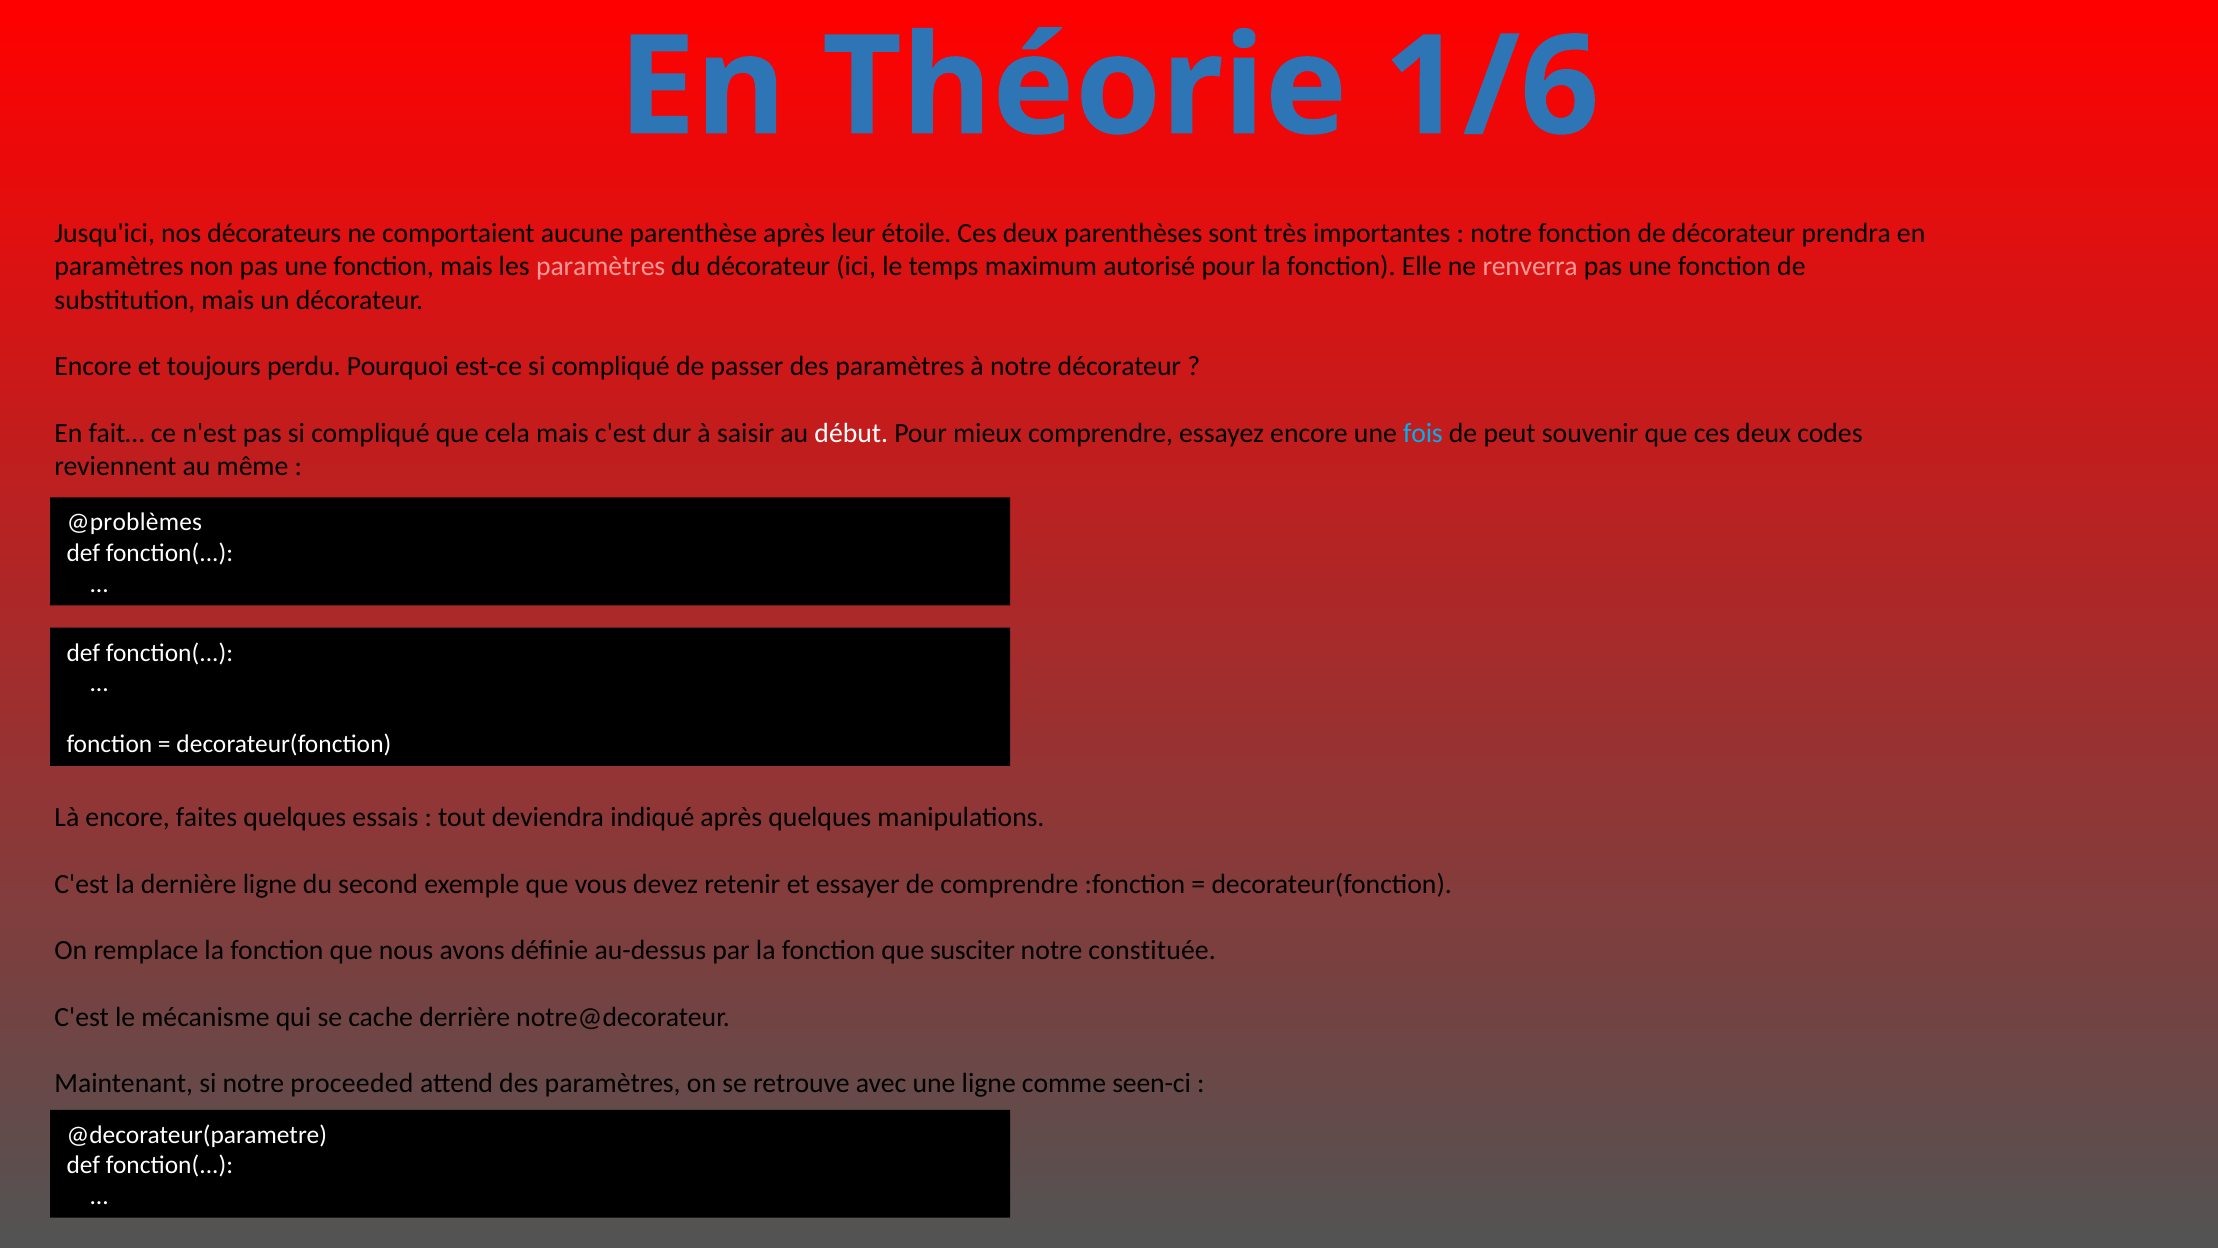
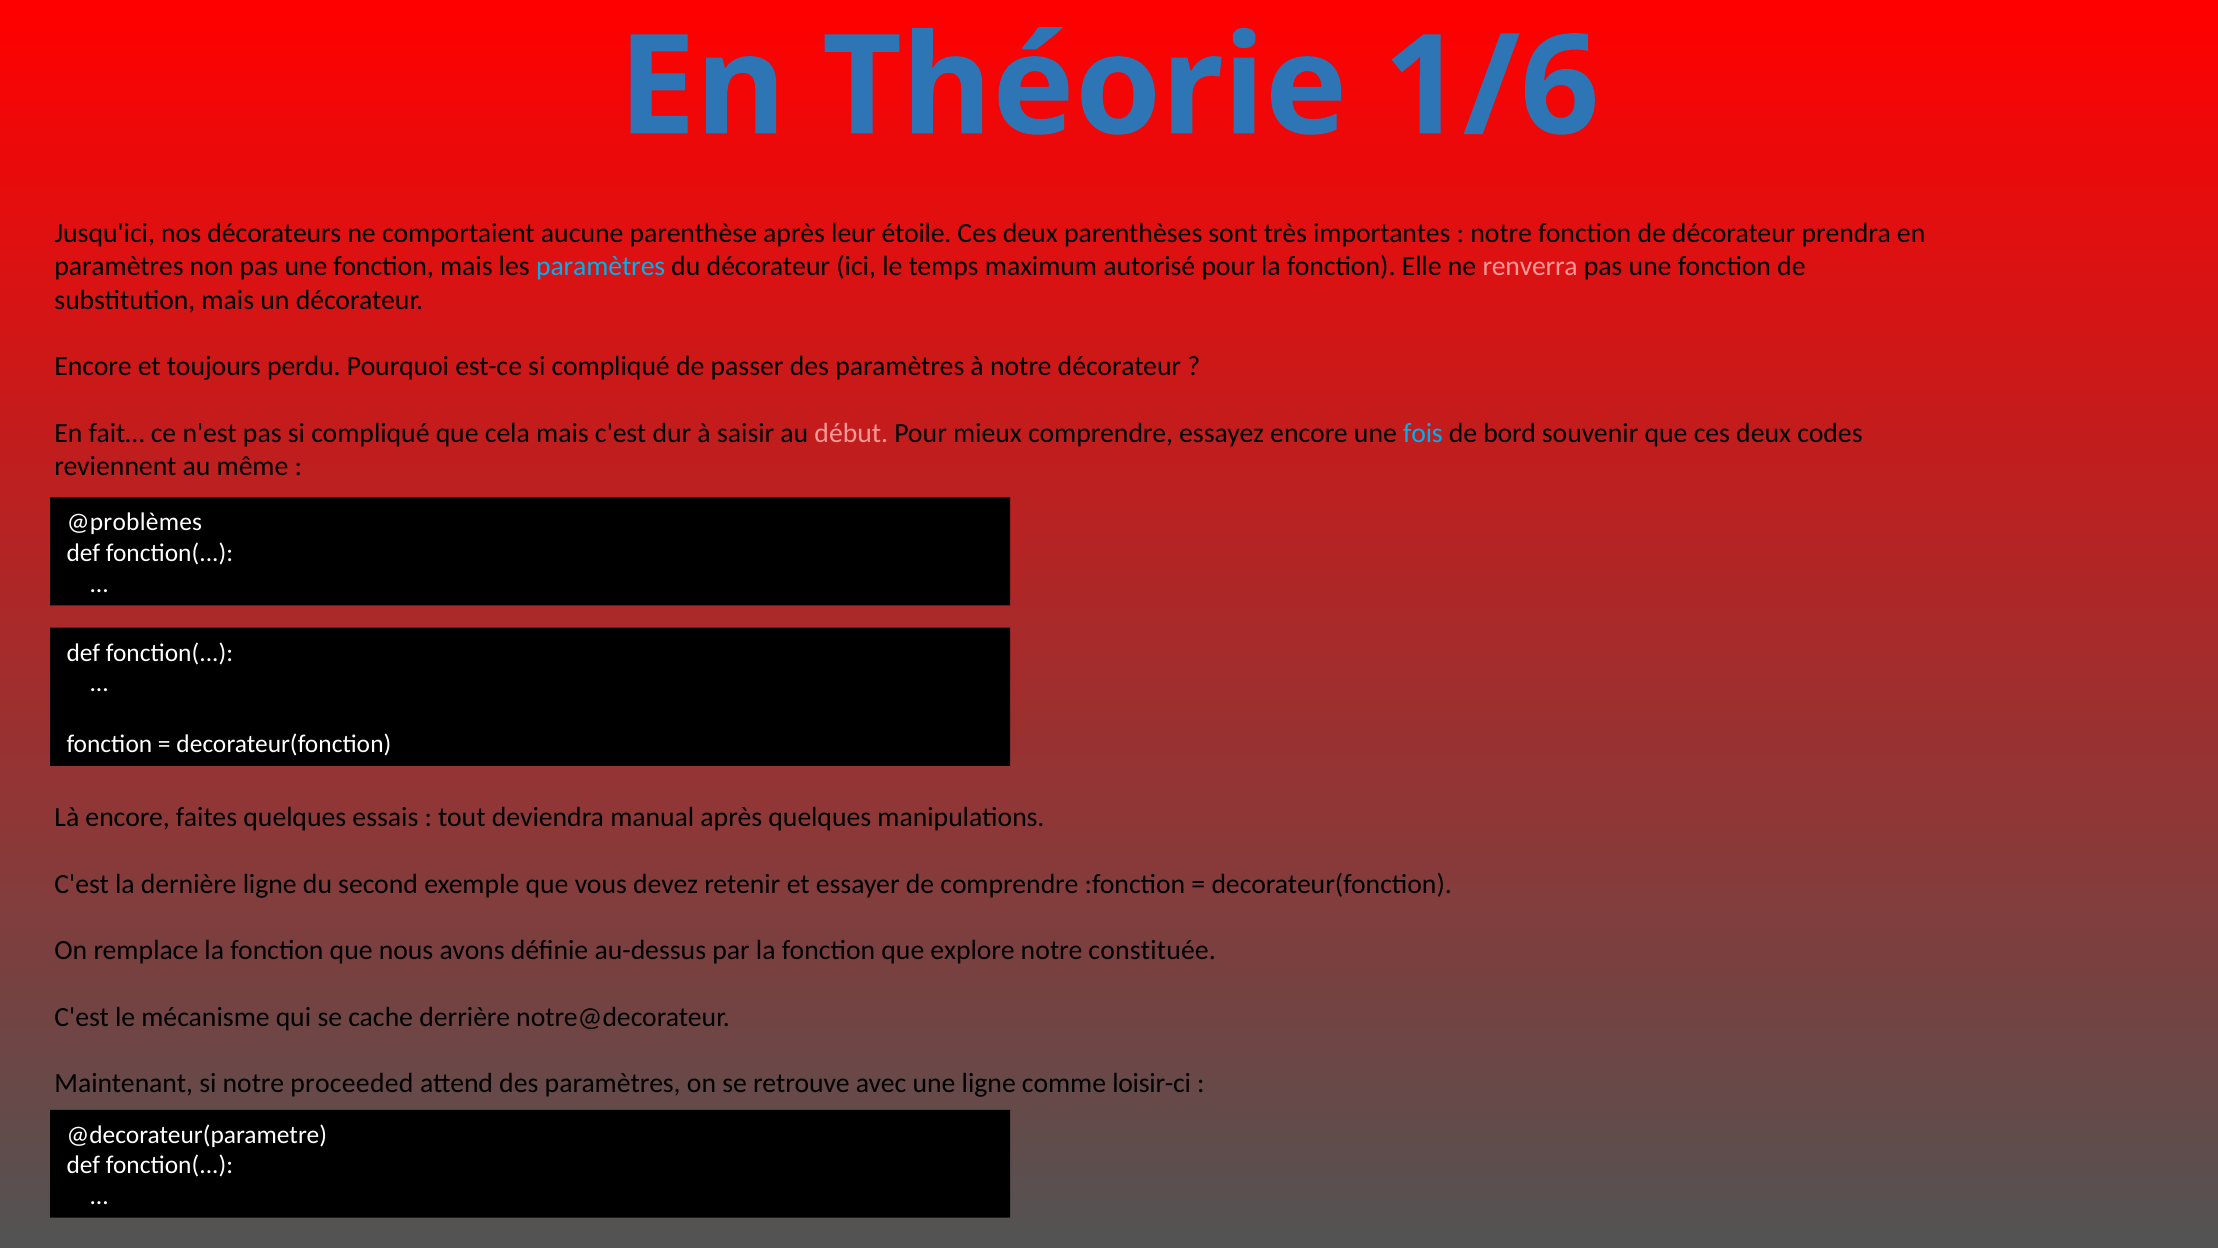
paramètres at (601, 267) colour: pink -> light blue
début colour: white -> pink
peut: peut -> bord
indiqué: indiqué -> manual
susciter: susciter -> explore
seen-ci: seen-ci -> loisir-ci
